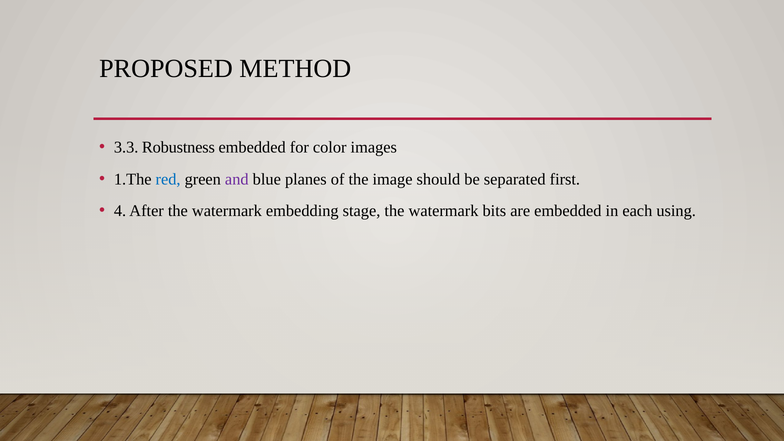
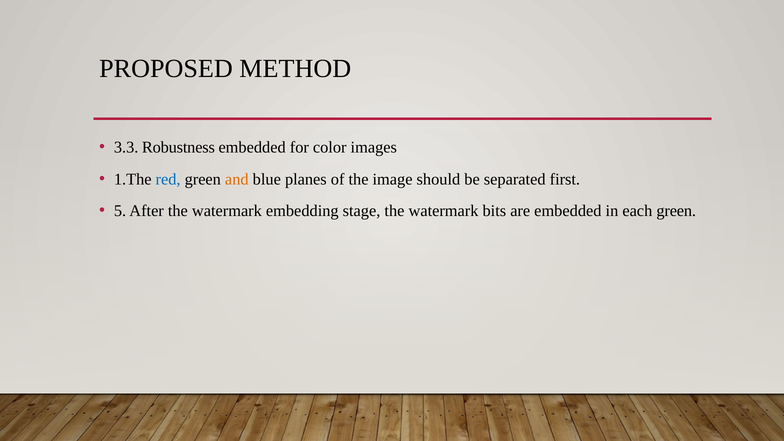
and colour: purple -> orange
4: 4 -> 5
each using: using -> green
